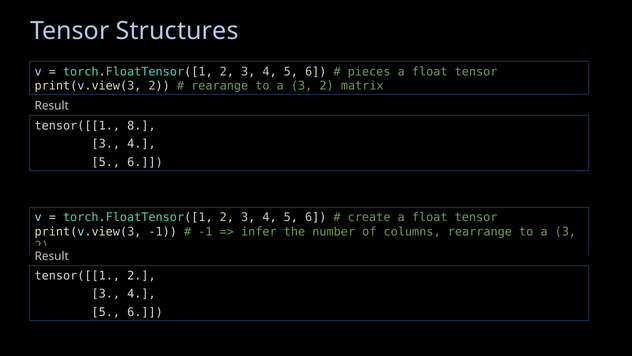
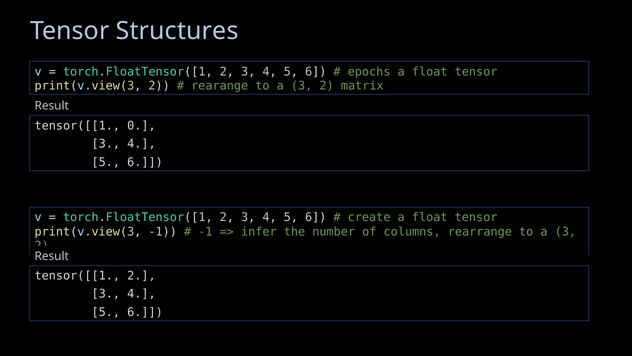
pieces: pieces -> epochs
8: 8 -> 0
